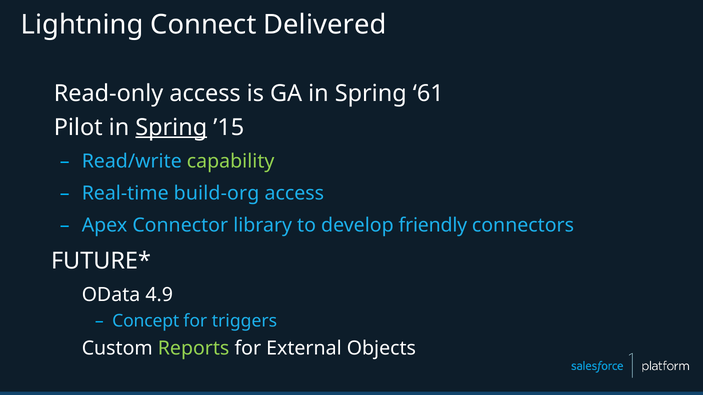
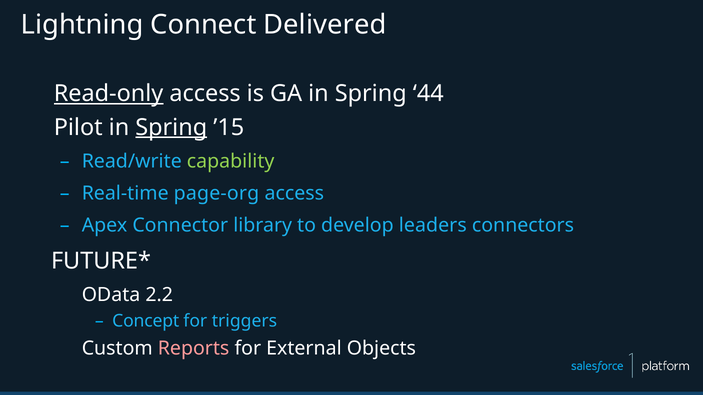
Read-only underline: none -> present
61: 61 -> 44
build-org: build-org -> page-org
friendly: friendly -> leaders
4.9: 4.9 -> 2.2
Reports colour: light green -> pink
